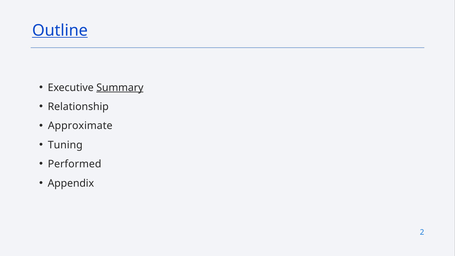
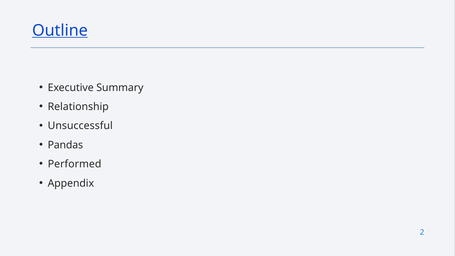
Summary underline: present -> none
Approximate: Approximate -> Unsuccessful
Tuning: Tuning -> Pandas
